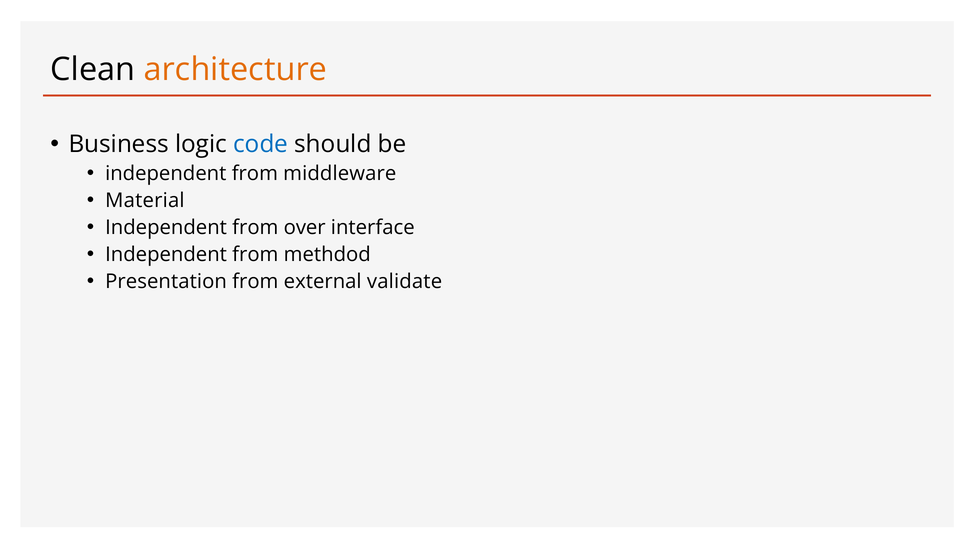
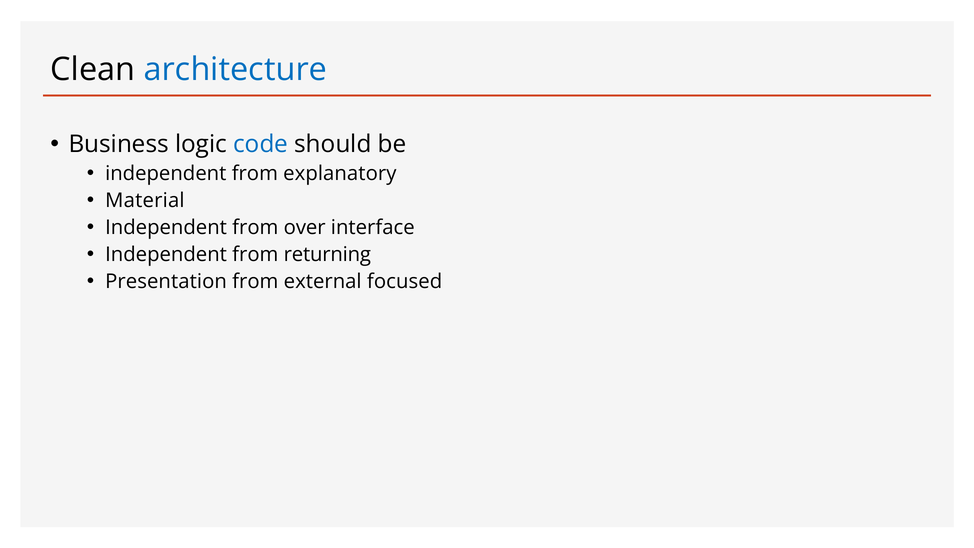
architecture colour: orange -> blue
middleware: middleware -> explanatory
methdod: methdod -> returning
validate: validate -> focused
